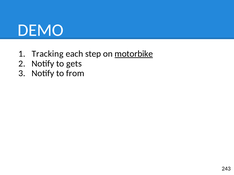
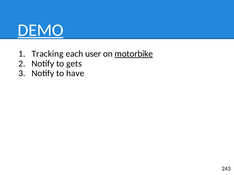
DEMO underline: none -> present
step: step -> user
from: from -> have
